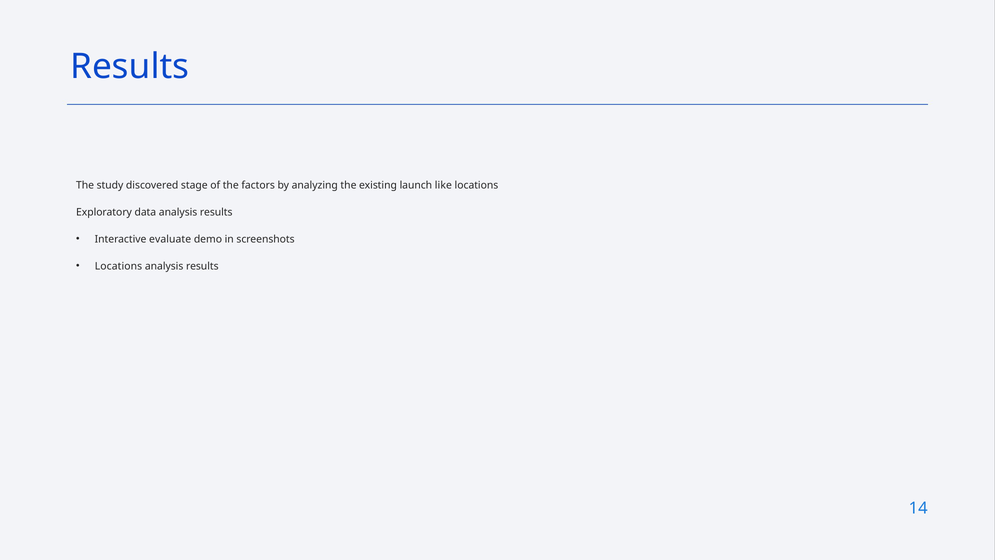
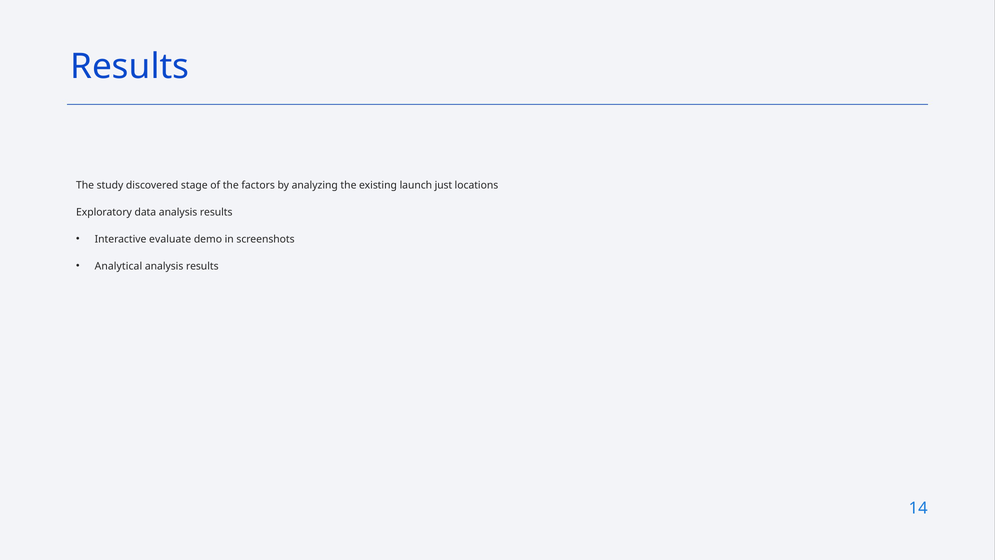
like: like -> just
Locations at (118, 266): Locations -> Analytical
